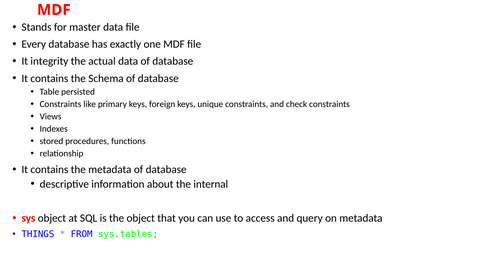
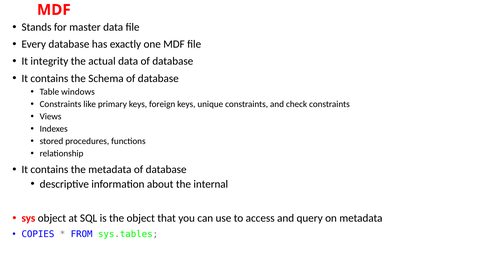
persisted: persisted -> windows
THINGS: THINGS -> COPIES
